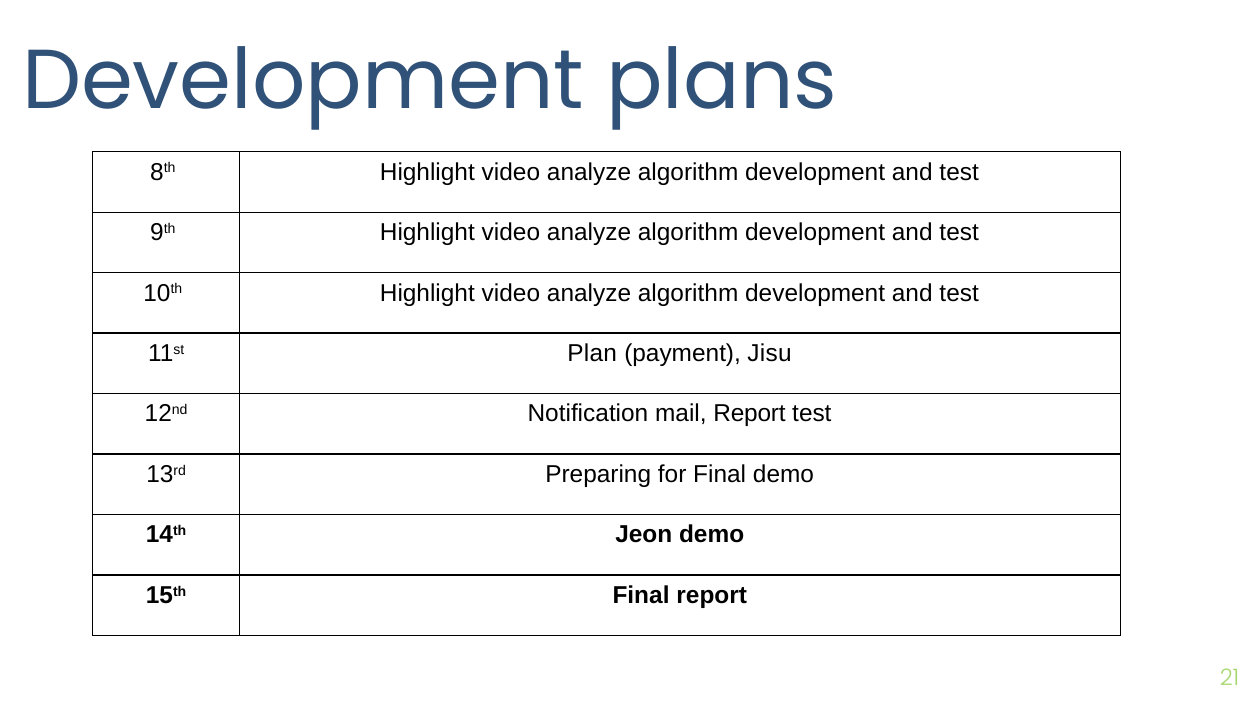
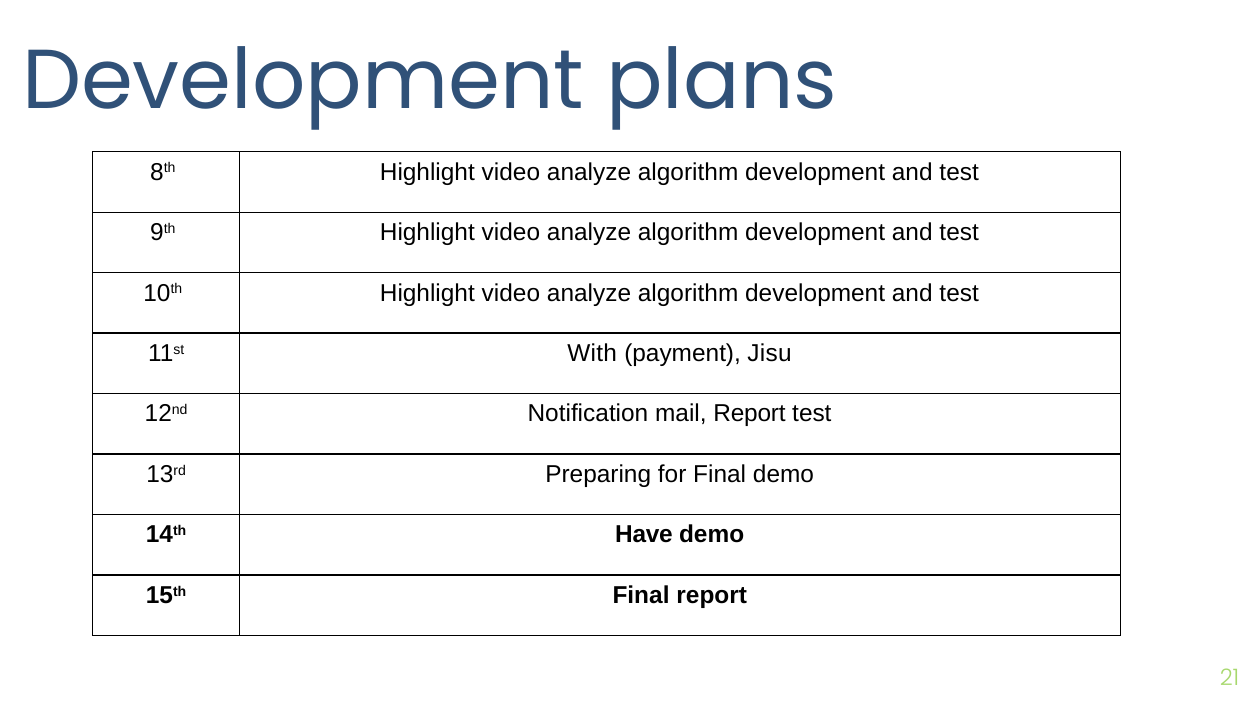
Plan: Plan -> With
Jeon: Jeon -> Have
